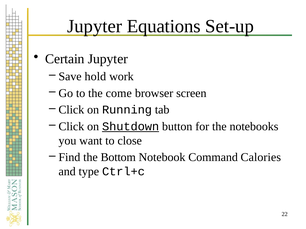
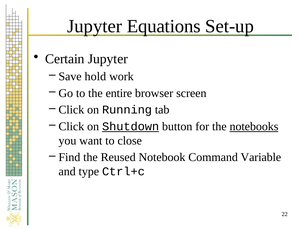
come: come -> entire
notebooks underline: none -> present
Bottom: Bottom -> Reused
Calories: Calories -> Variable
